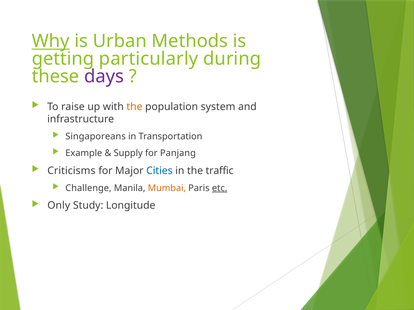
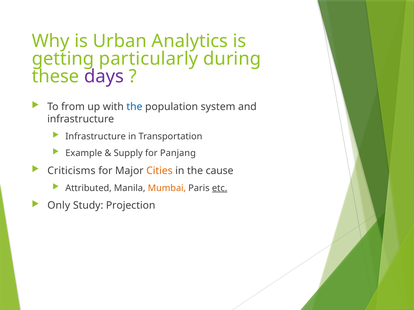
Why underline: present -> none
Methods: Methods -> Analytics
raise: raise -> from
the at (134, 107) colour: orange -> blue
Singaporeans at (96, 137): Singaporeans -> Infrastructure
Cities colour: blue -> orange
traffic: traffic -> cause
Challenge: Challenge -> Attributed
Longitude: Longitude -> Projection
